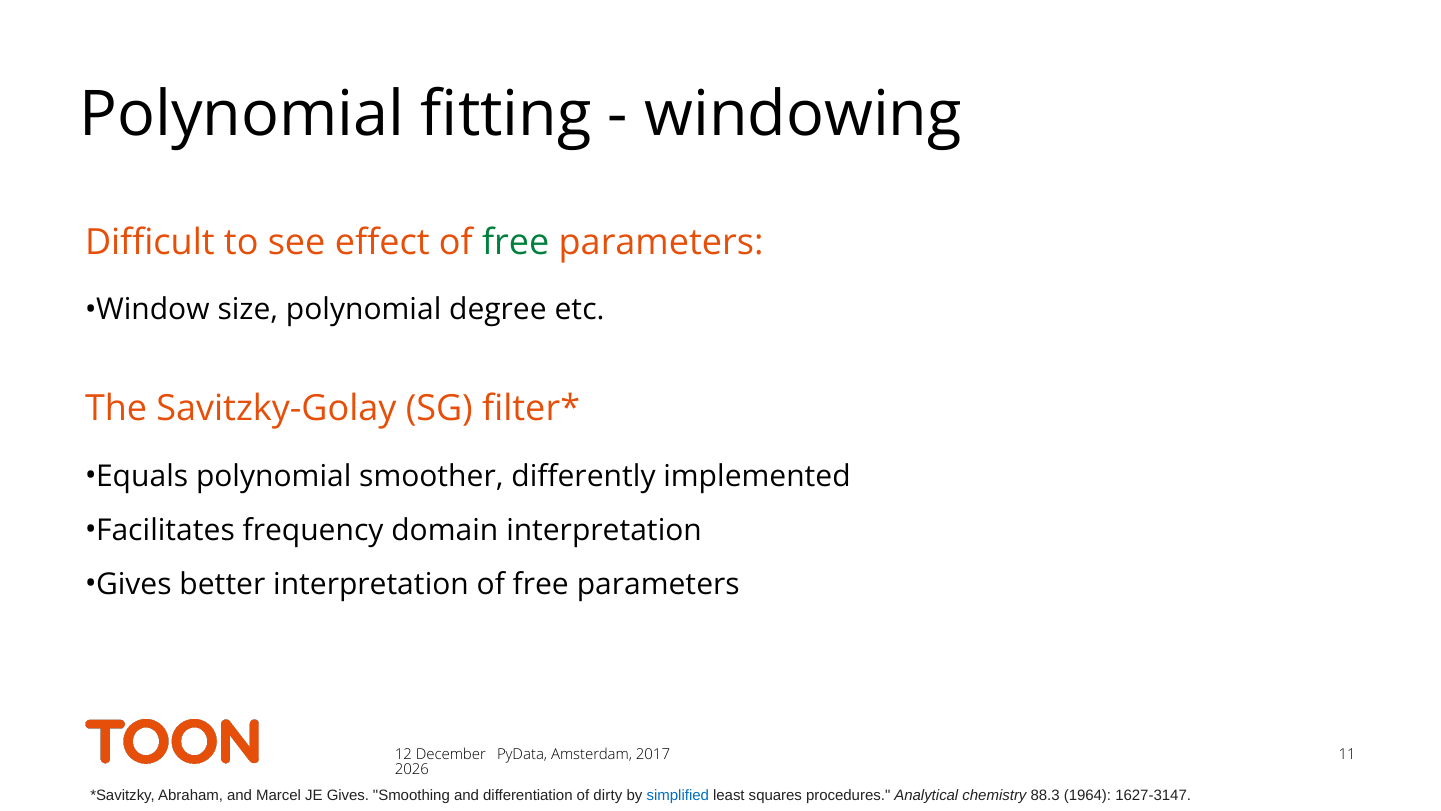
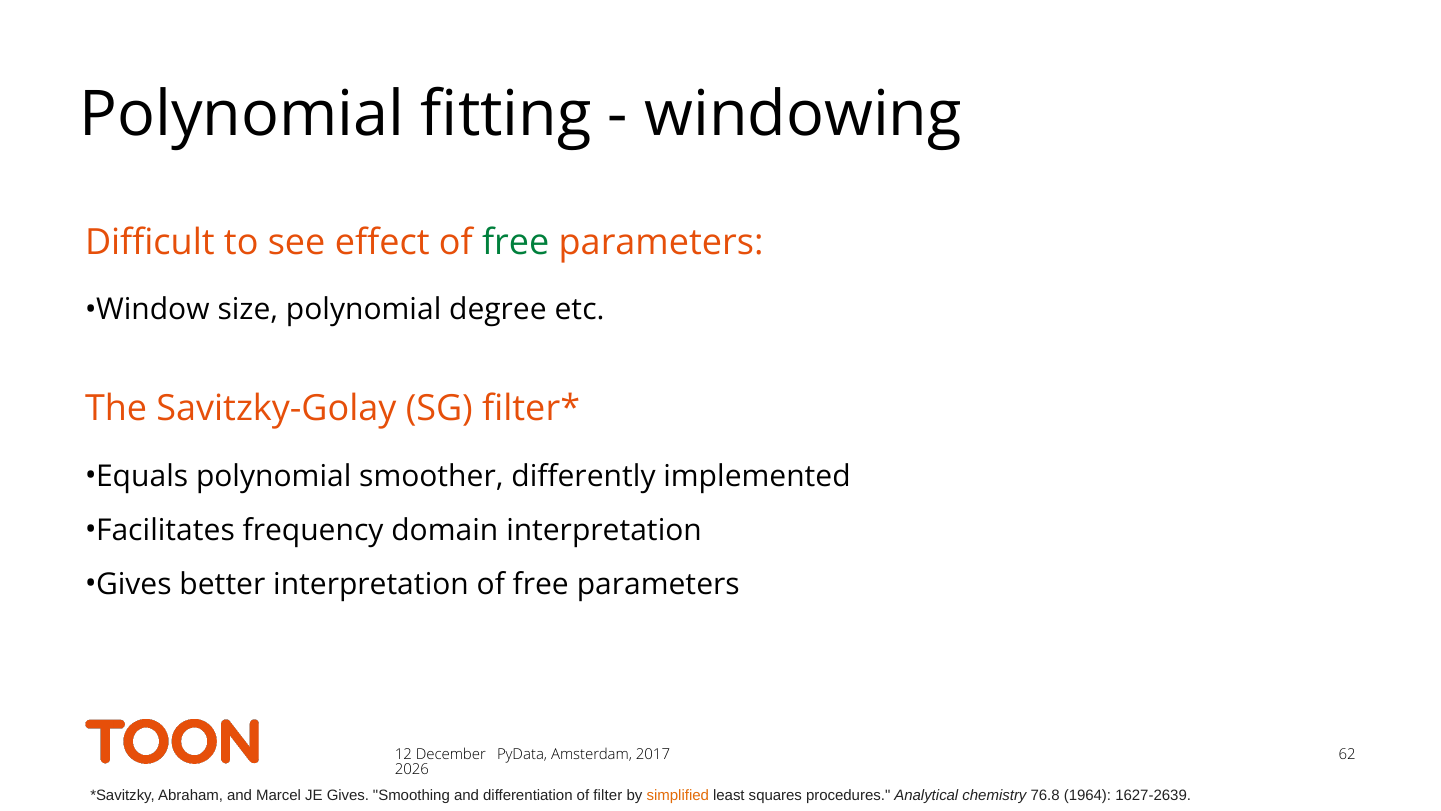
11: 11 -> 62
dirty: dirty -> filter
simplified colour: blue -> orange
88.3: 88.3 -> 76.8
1627-3147: 1627-3147 -> 1627-2639
